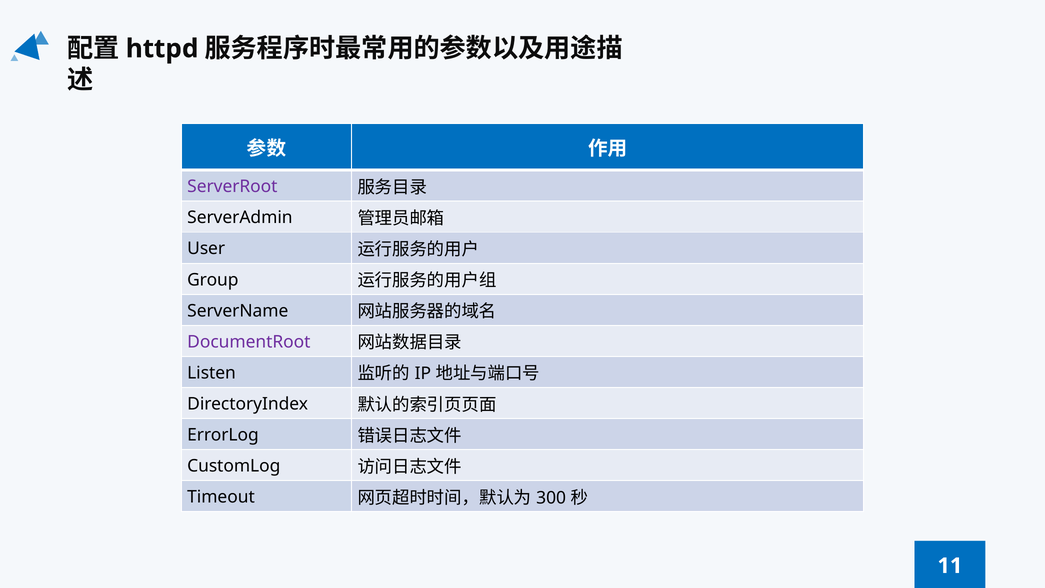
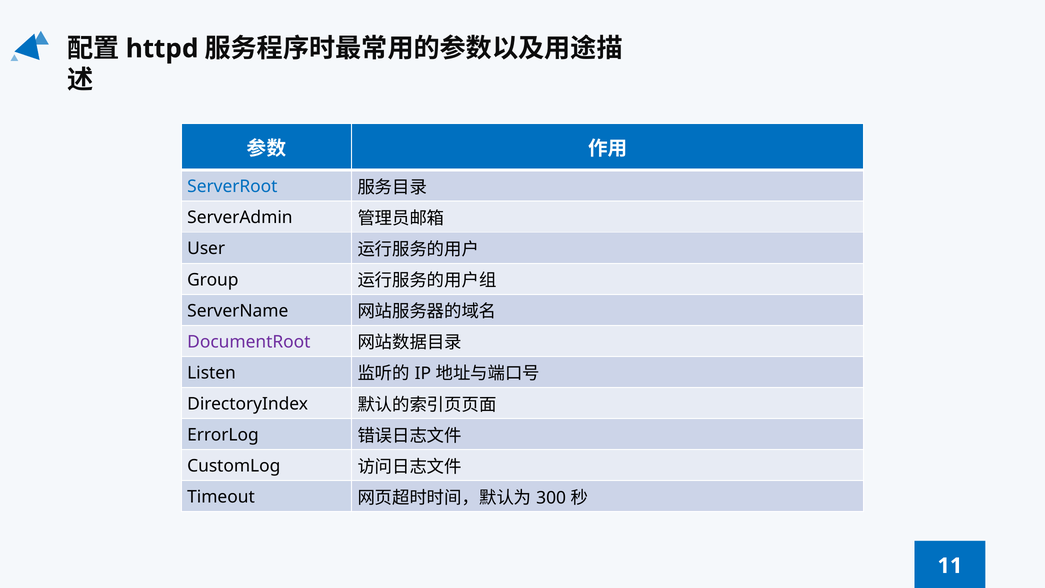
ServerRoot colour: purple -> blue
